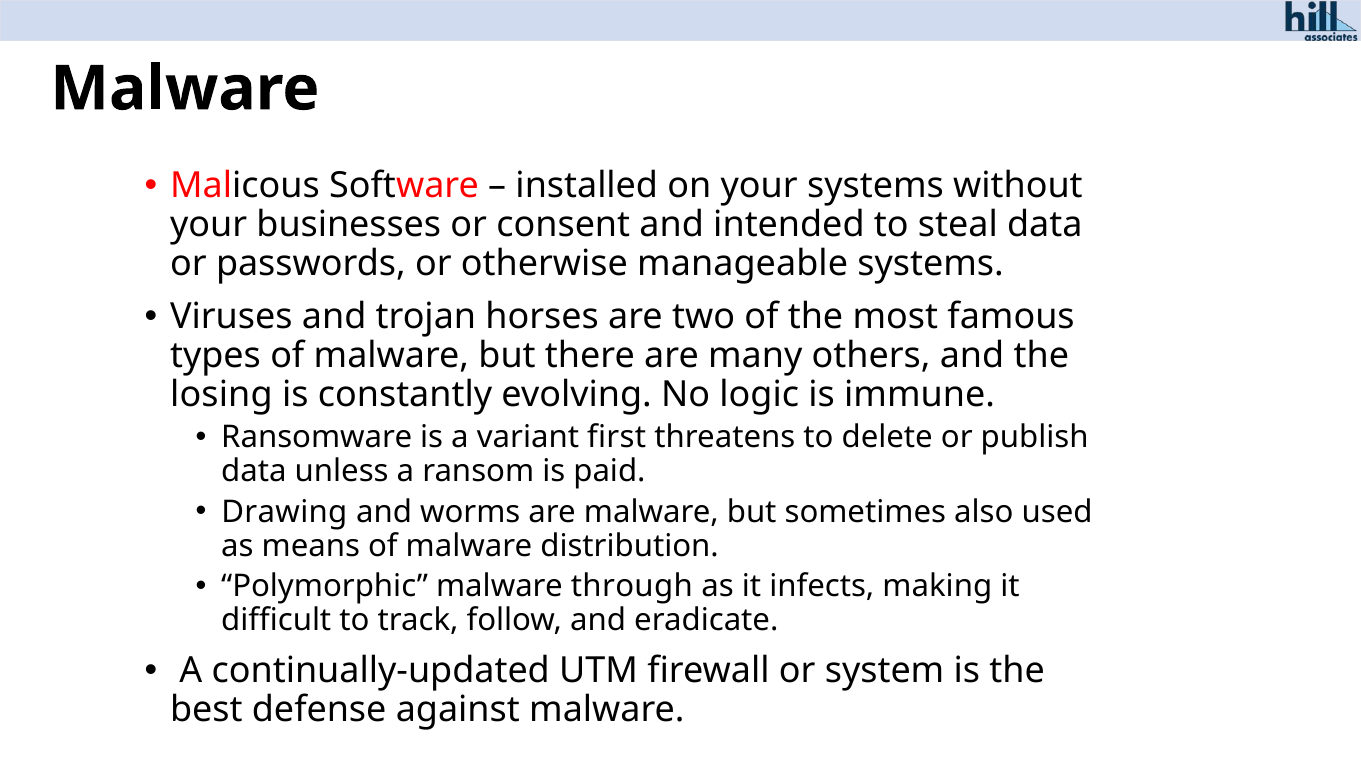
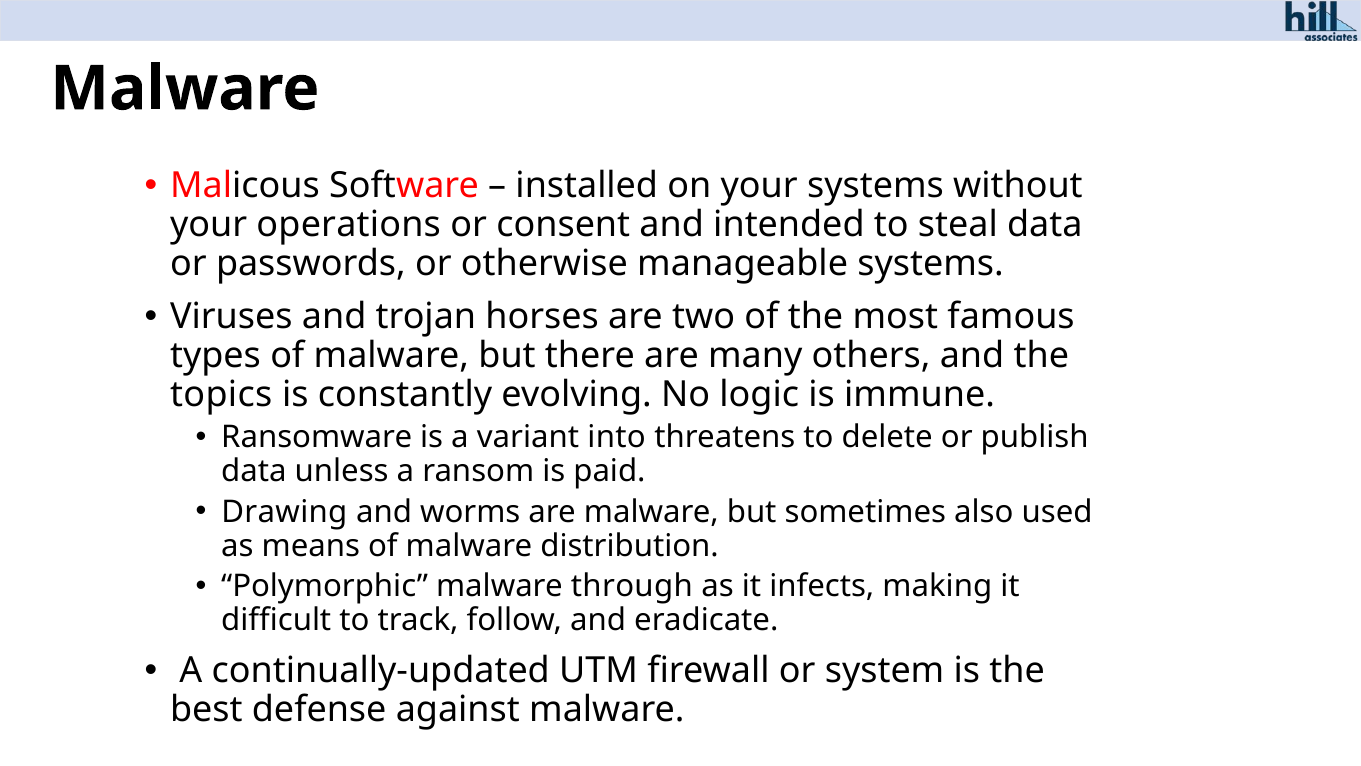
businesses: businesses -> operations
losing: losing -> topics
first: first -> into
